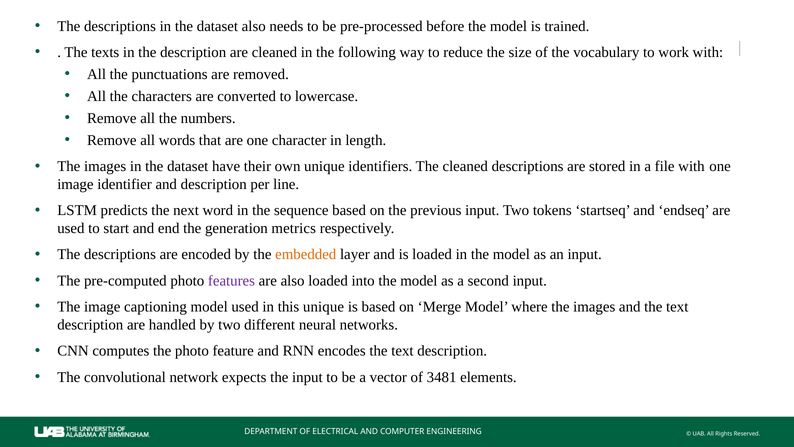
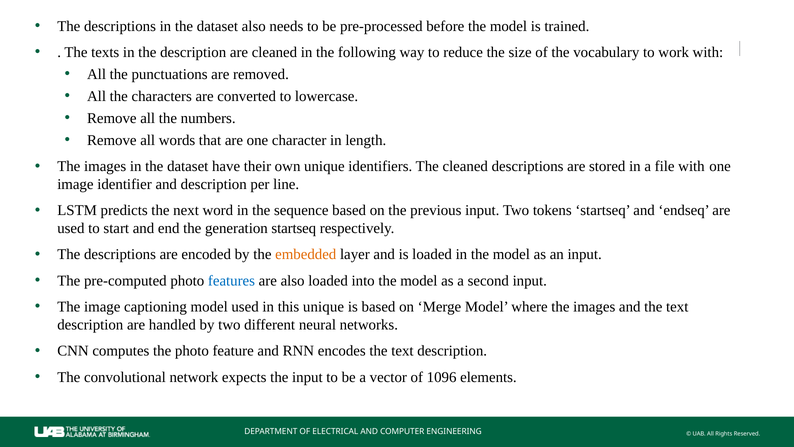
generation metrics: metrics -> startseq
features colour: purple -> blue
3481: 3481 -> 1096
